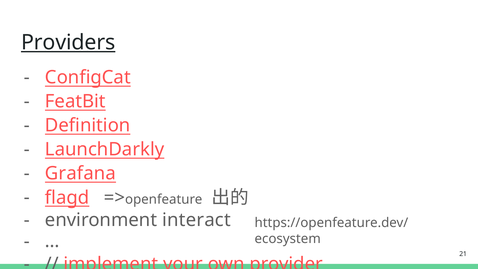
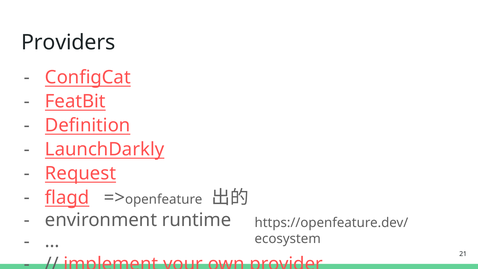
Providers underline: present -> none
Grafana: Grafana -> Request
interact: interact -> runtime
